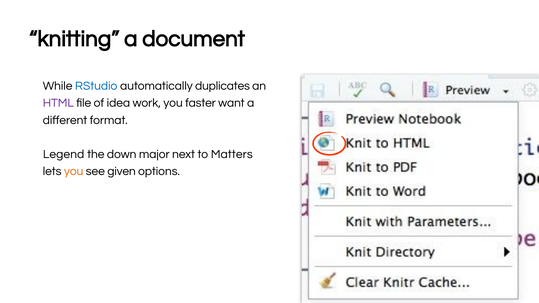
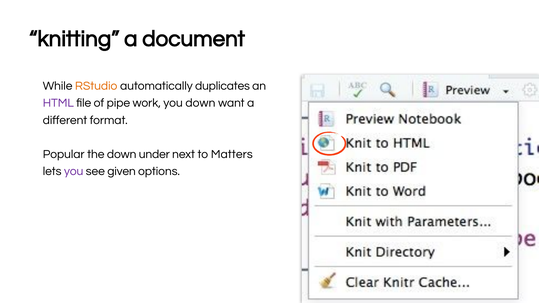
RStudio colour: blue -> orange
idea: idea -> pipe
you faster: faster -> down
Legend: Legend -> Popular
major: major -> under
you at (74, 171) colour: orange -> purple
